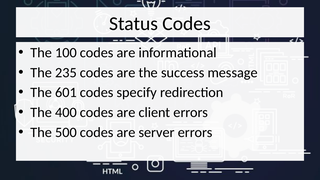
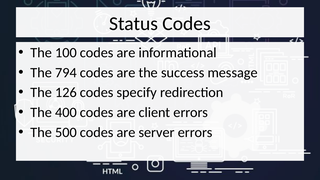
235: 235 -> 794
601: 601 -> 126
